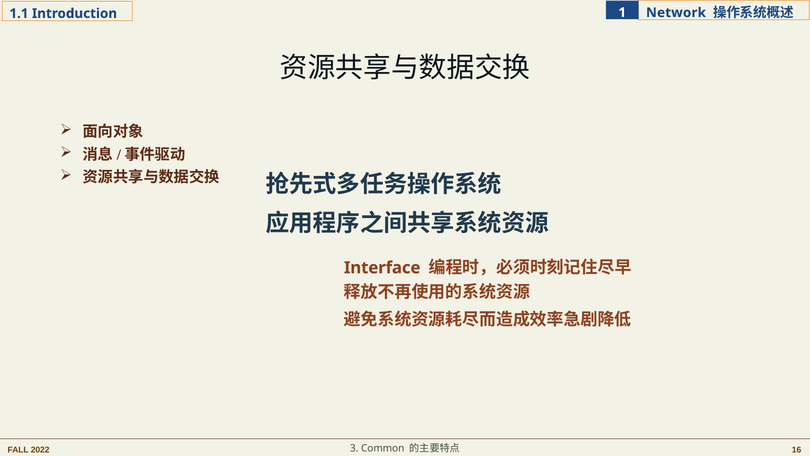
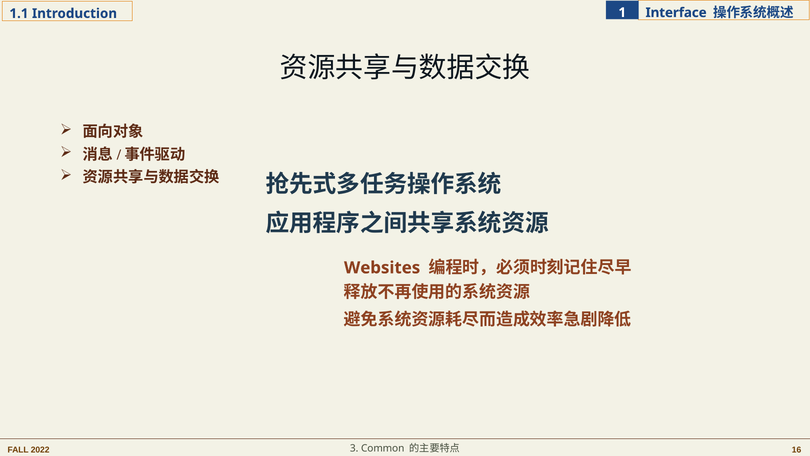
Network: Network -> Interface
Interface: Interface -> Websites
